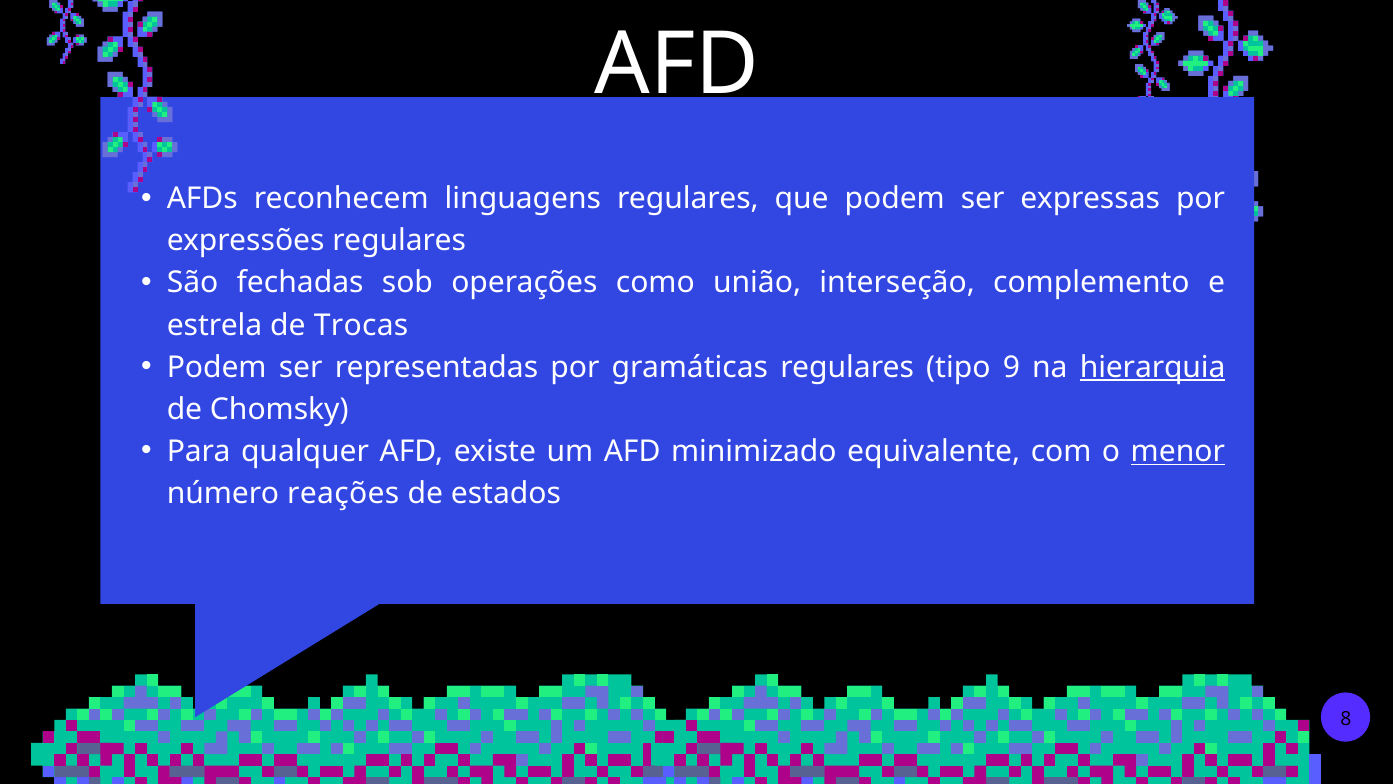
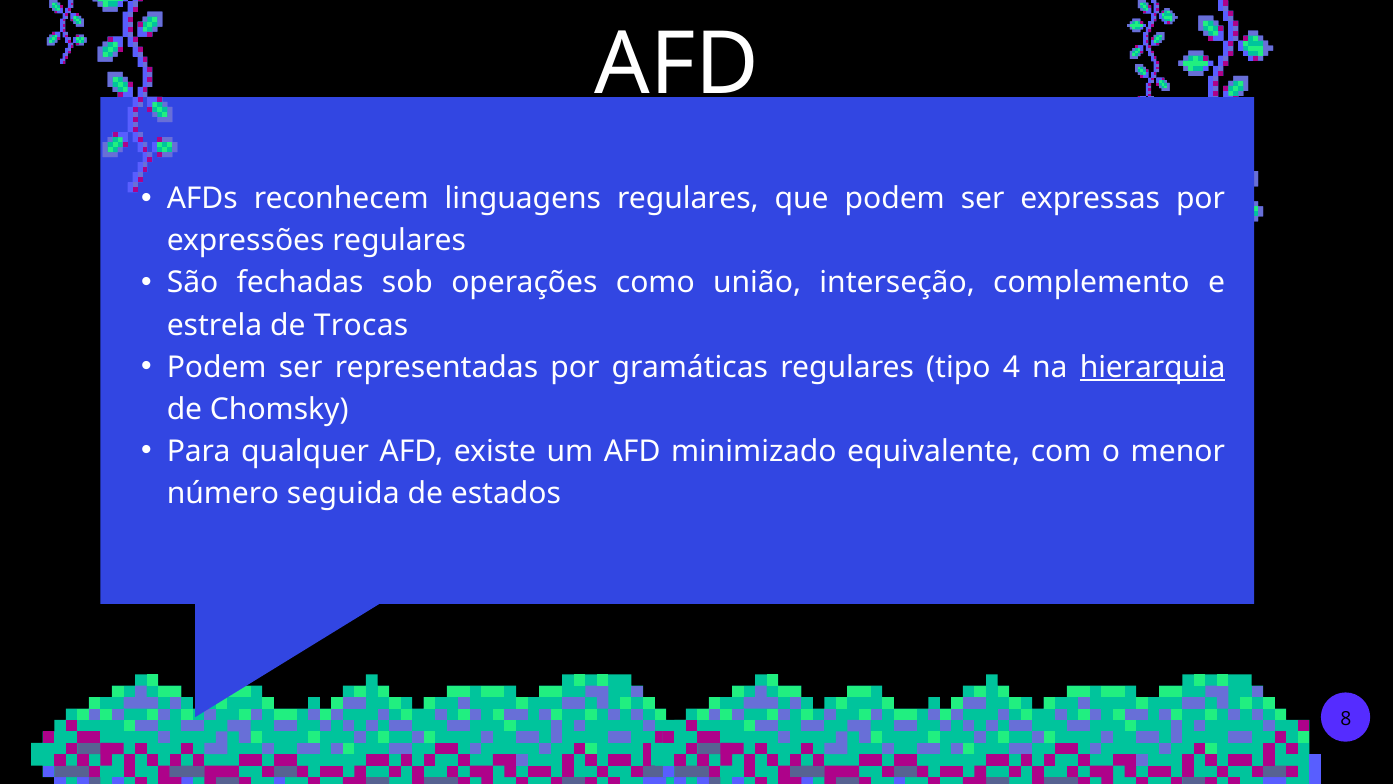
9: 9 -> 4
menor underline: present -> none
reações: reações -> seguida
